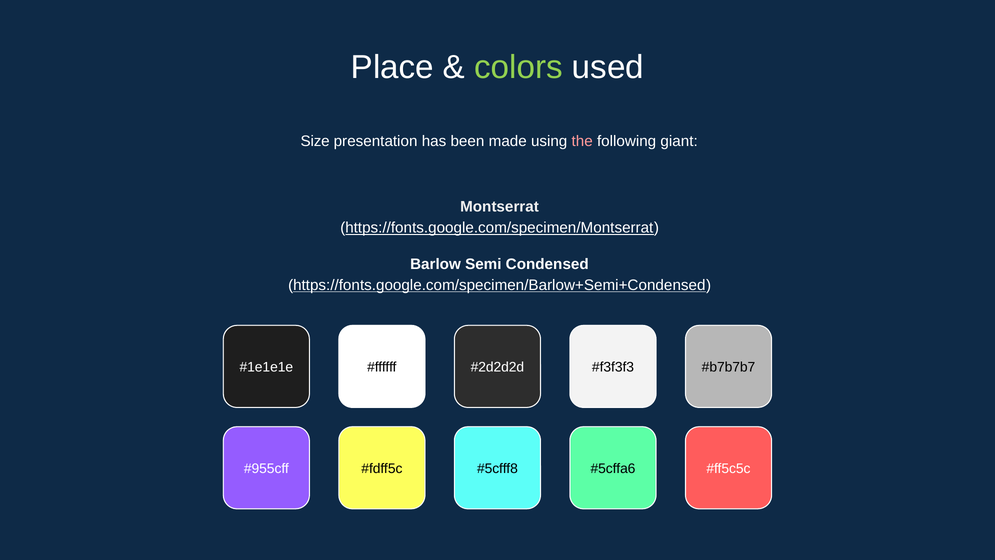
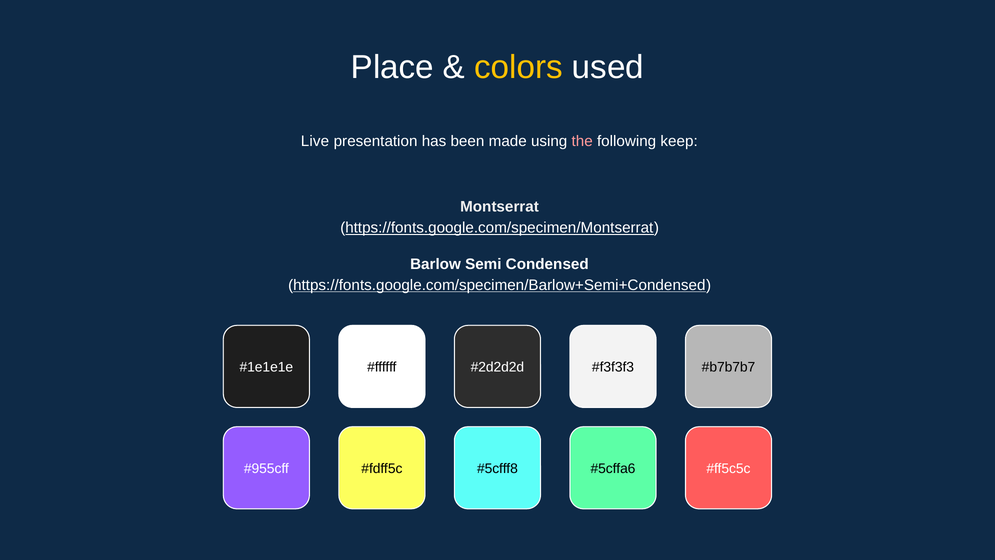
colors colour: light green -> yellow
Size: Size -> Live
giant: giant -> keep
